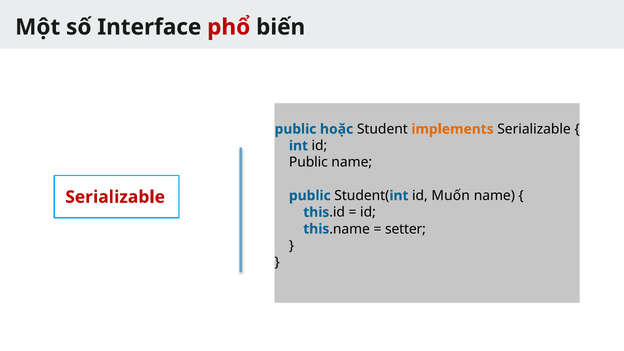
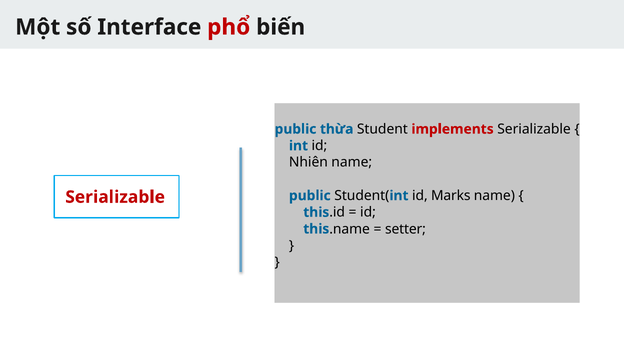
hoặc: hoặc -> thừa
implements colour: orange -> red
Public: Public -> Nhiên
Muốn: Muốn -> Marks
